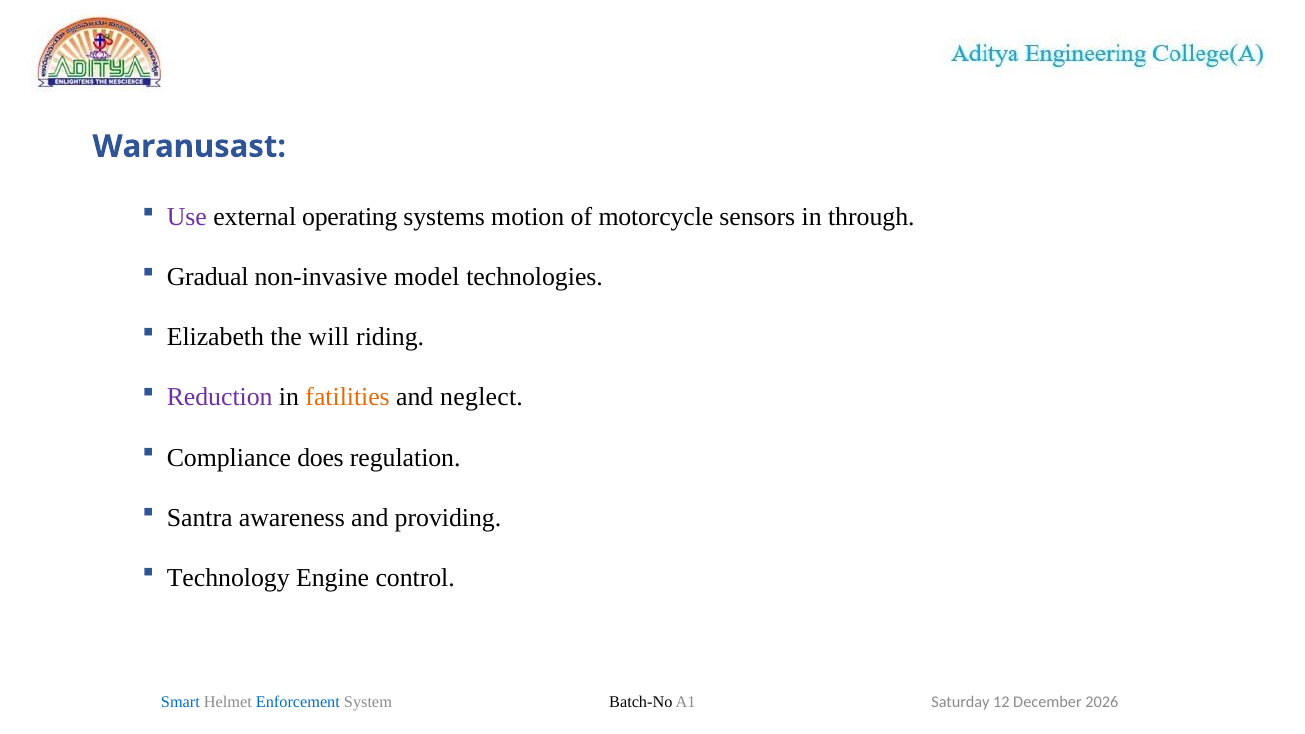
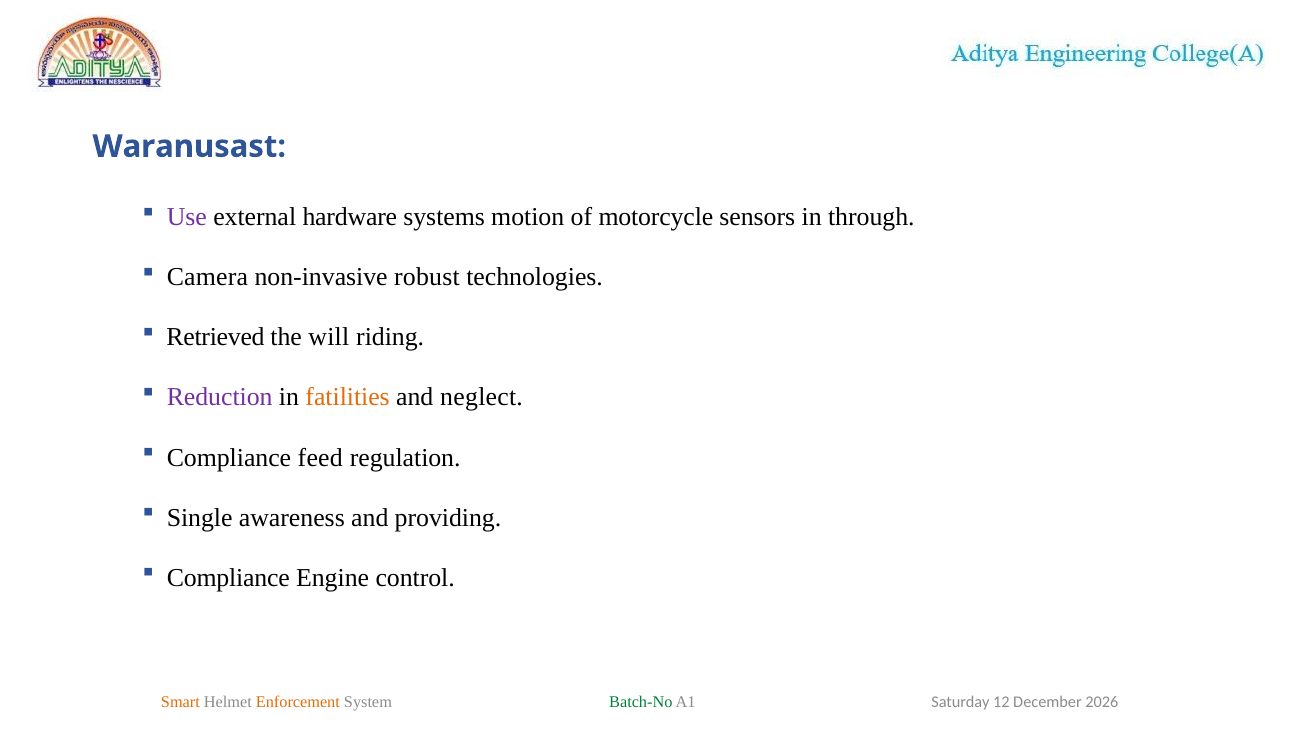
operating: operating -> hardware
Gradual: Gradual -> Camera
model: model -> robust
Elizabeth: Elizabeth -> Retrieved
does: does -> feed
Santra: Santra -> Single
Technology at (228, 578): Technology -> Compliance
Smart colour: blue -> orange
Enforcement colour: blue -> orange
Batch-No colour: black -> green
